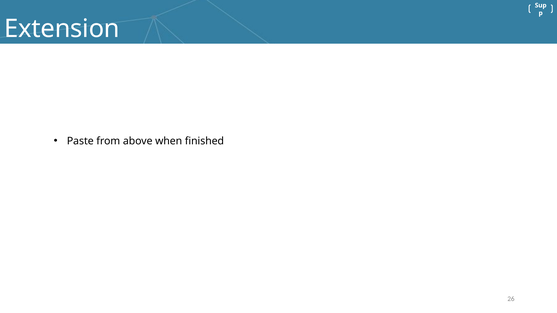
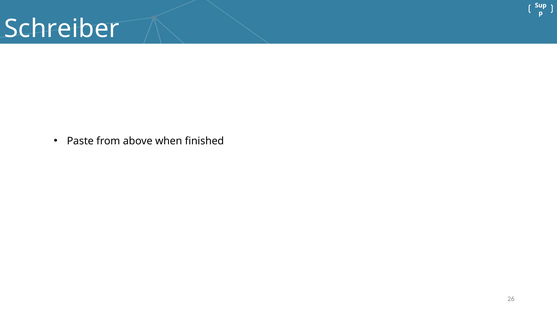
Extension: Extension -> Schreiber
